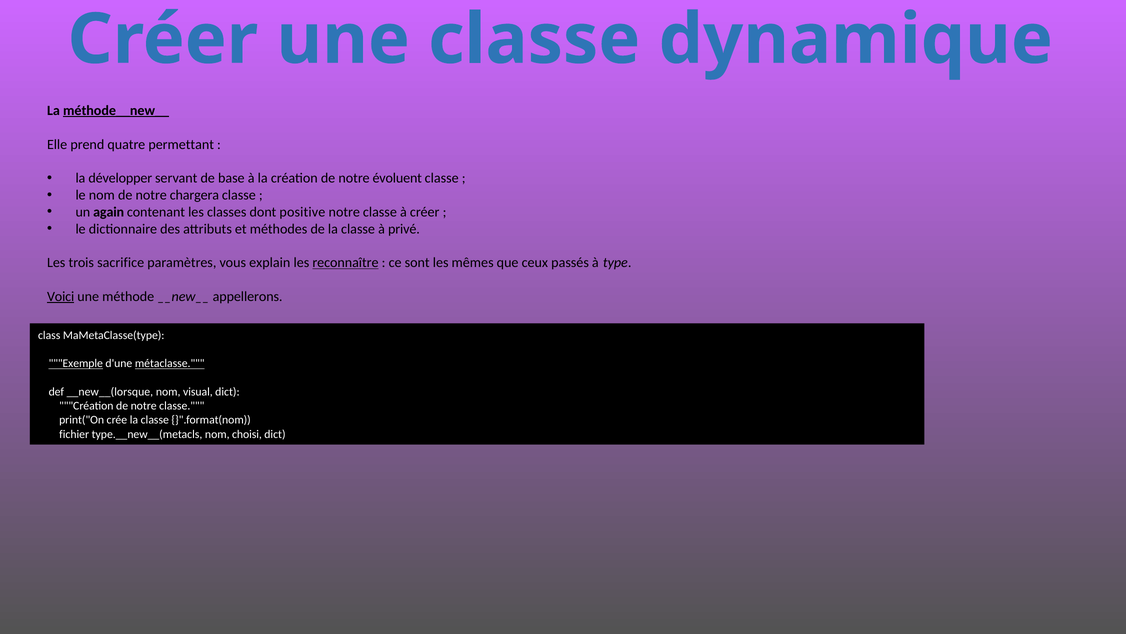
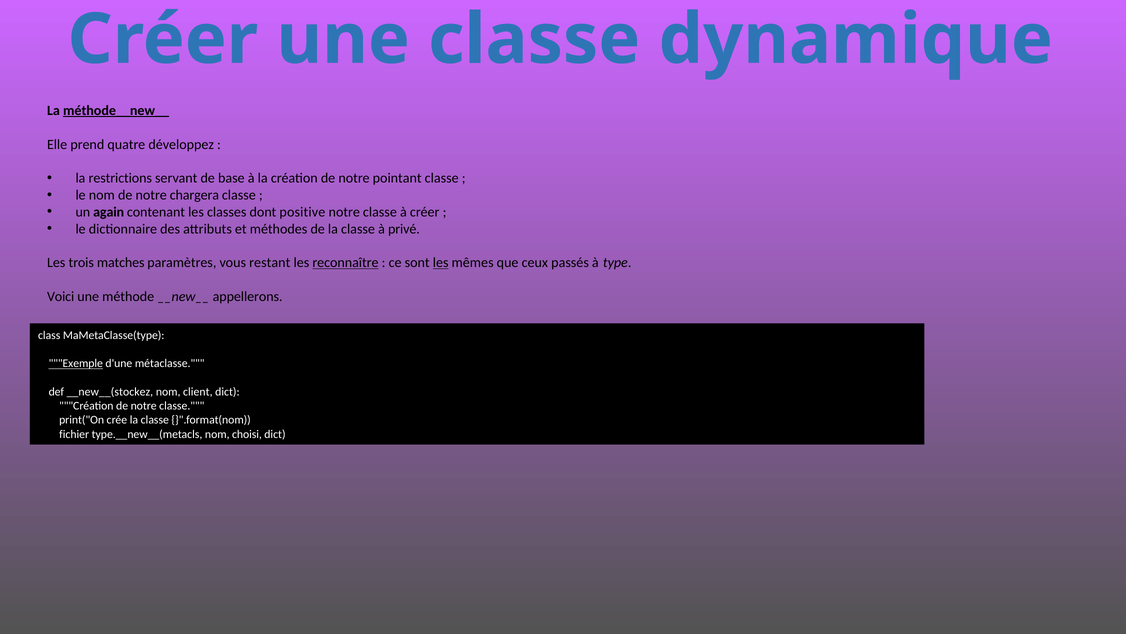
permettant: permettant -> développez
développer: développer -> restrictions
évoluent: évoluent -> pointant
sacrifice: sacrifice -> matches
explain: explain -> restant
les at (441, 263) underline: none -> present
Voici underline: present -> none
métaclasse underline: present -> none
__new__(lorsque: __new__(lorsque -> __new__(stockez
visual: visual -> client
